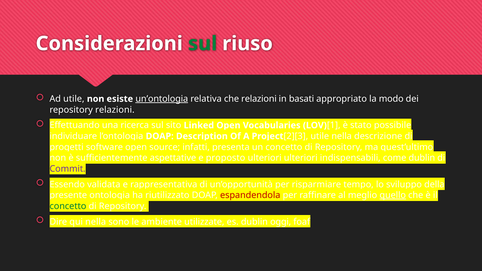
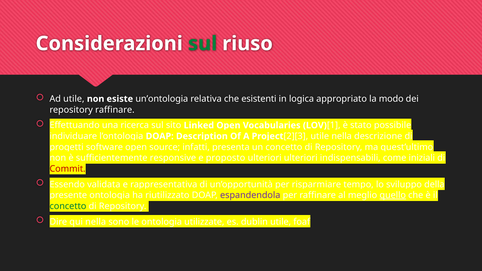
un’ontologia underline: present -> none
che relazioni: relazioni -> esistenti
basati: basati -> logica
repository relazioni: relazioni -> raffinare
aspettative: aspettative -> responsive
come dublin: dublin -> iniziali
Commit colour: purple -> red
espandendola colour: red -> purple
le ambiente: ambiente -> ontologia
dublin oggi: oggi -> utile
